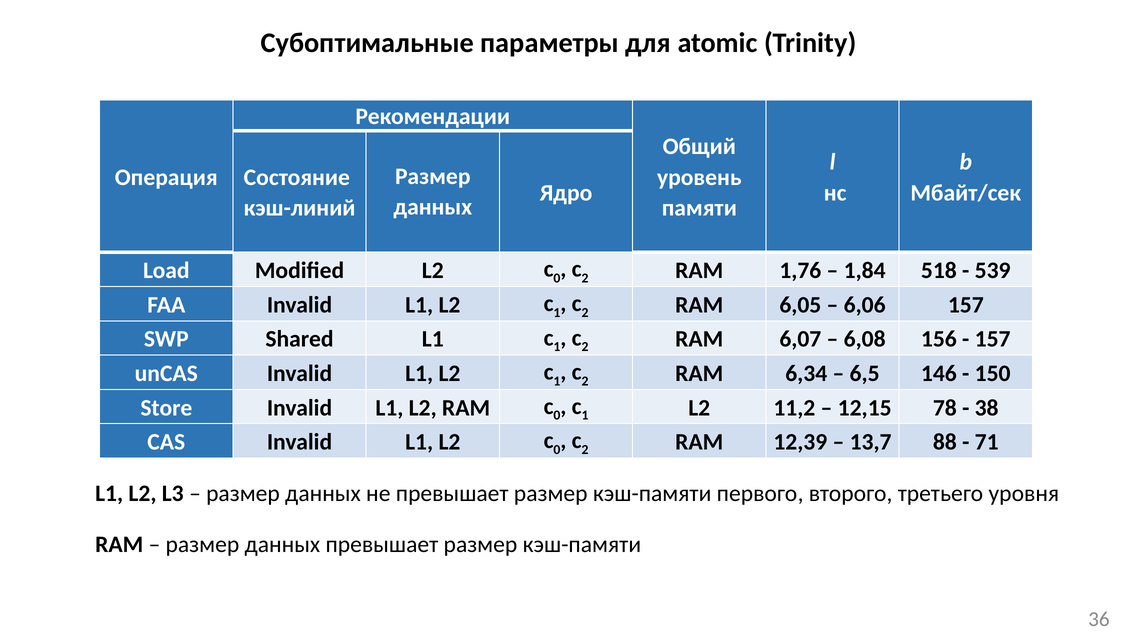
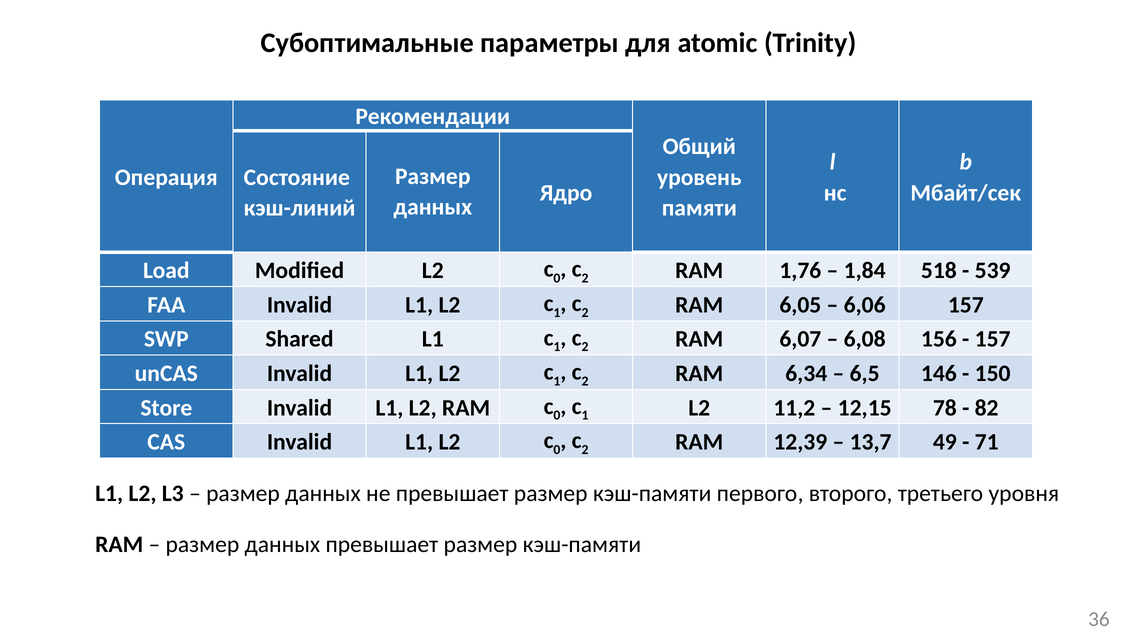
38: 38 -> 82
88: 88 -> 49
